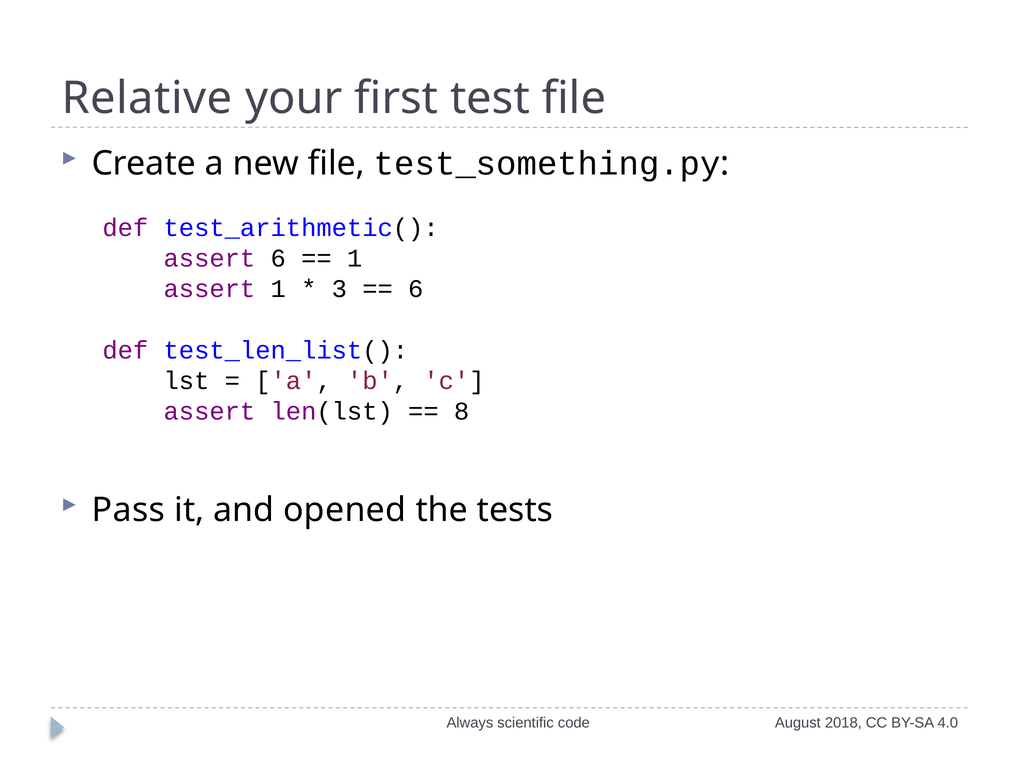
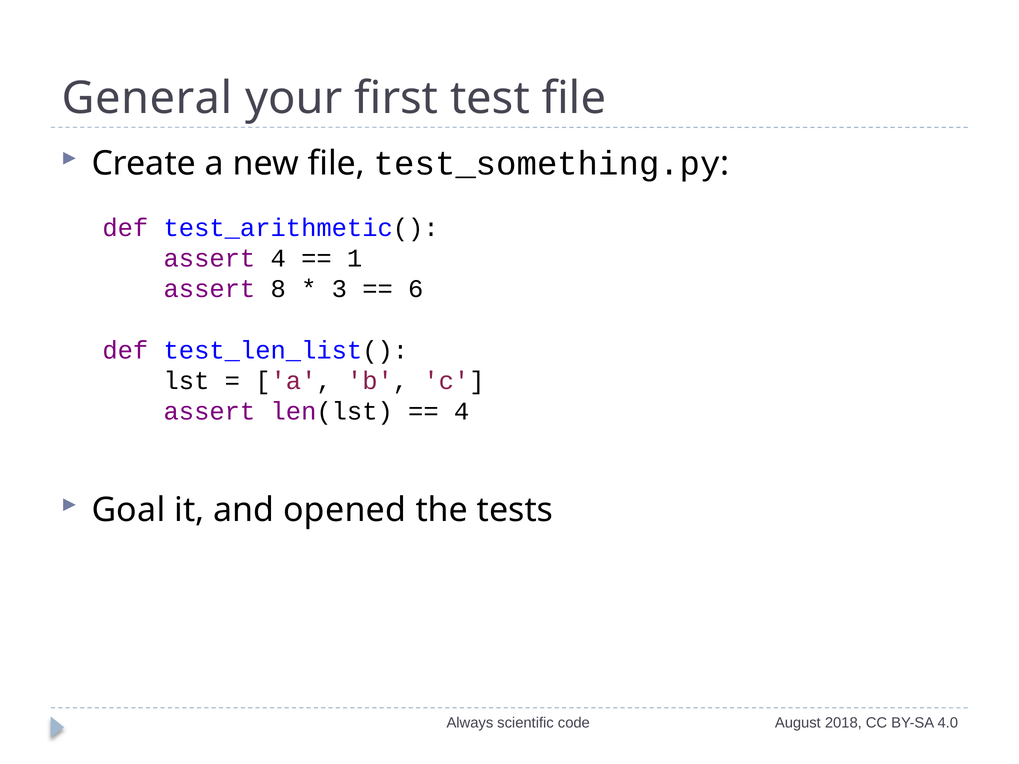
Relative: Relative -> General
assert 6: 6 -> 4
assert 1: 1 -> 8
8 at (462, 411): 8 -> 4
Pass: Pass -> Goal
